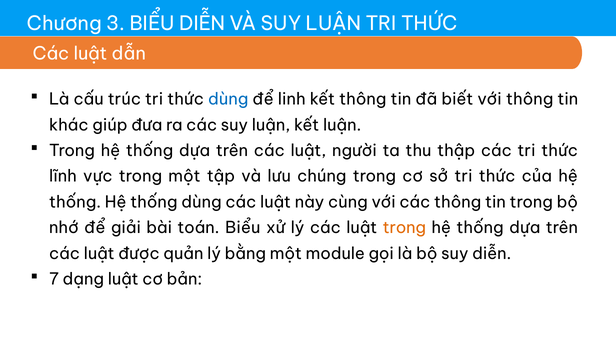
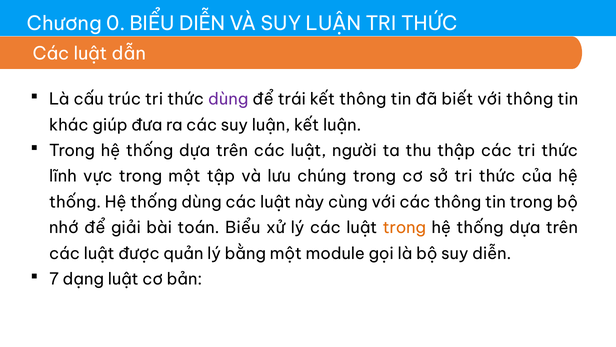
3: 3 -> 0
dùng at (228, 99) colour: blue -> purple
linh: linh -> trái
